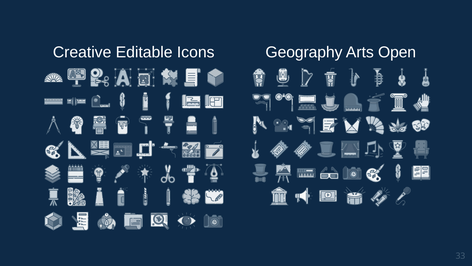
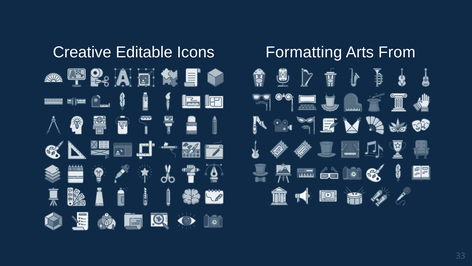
Geography: Geography -> Formatting
Open: Open -> From
